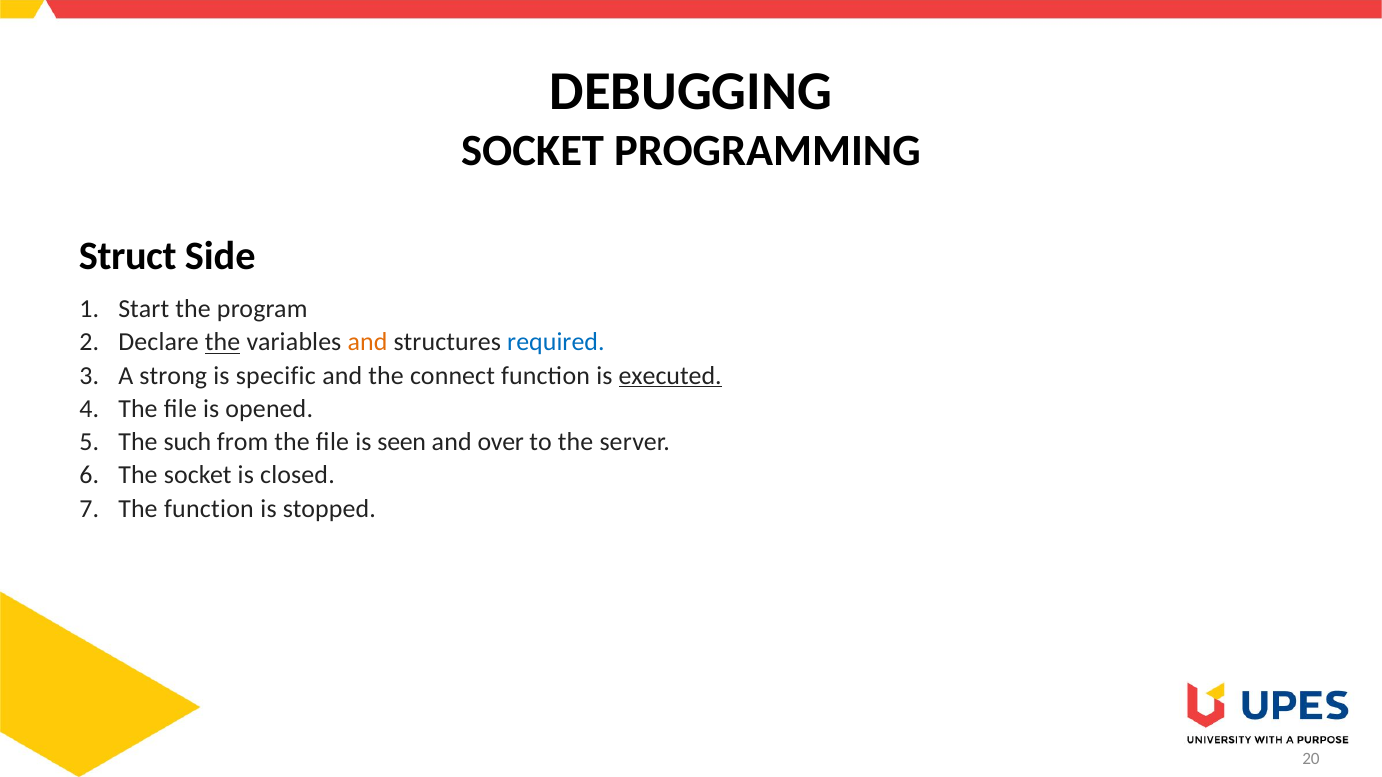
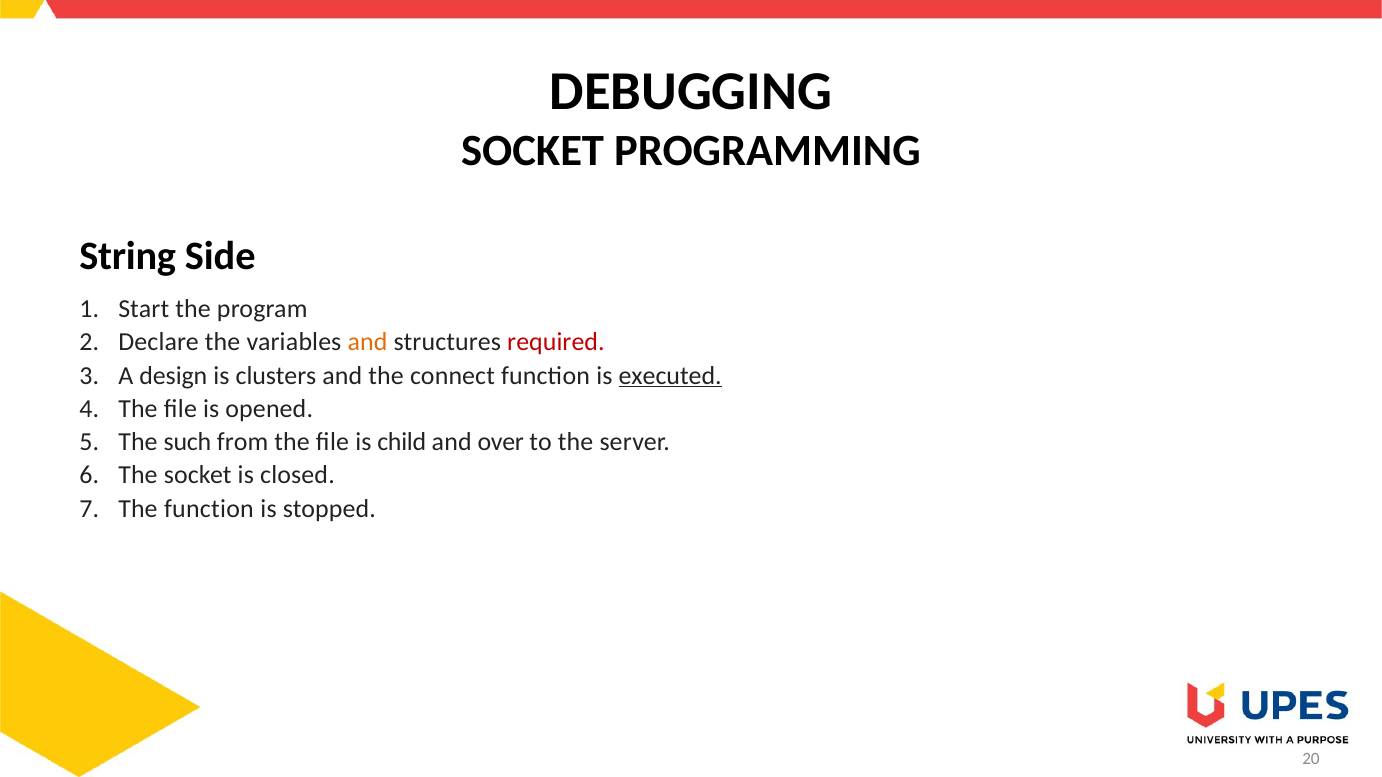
Struct: Struct -> String
the at (223, 342) underline: present -> none
required colour: blue -> red
strong: strong -> design
specific: specific -> clusters
seen: seen -> child
